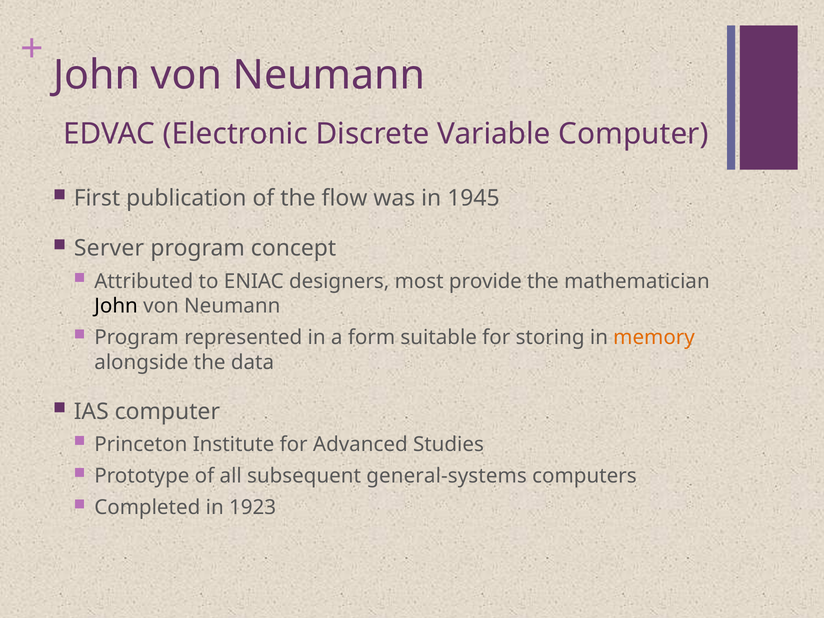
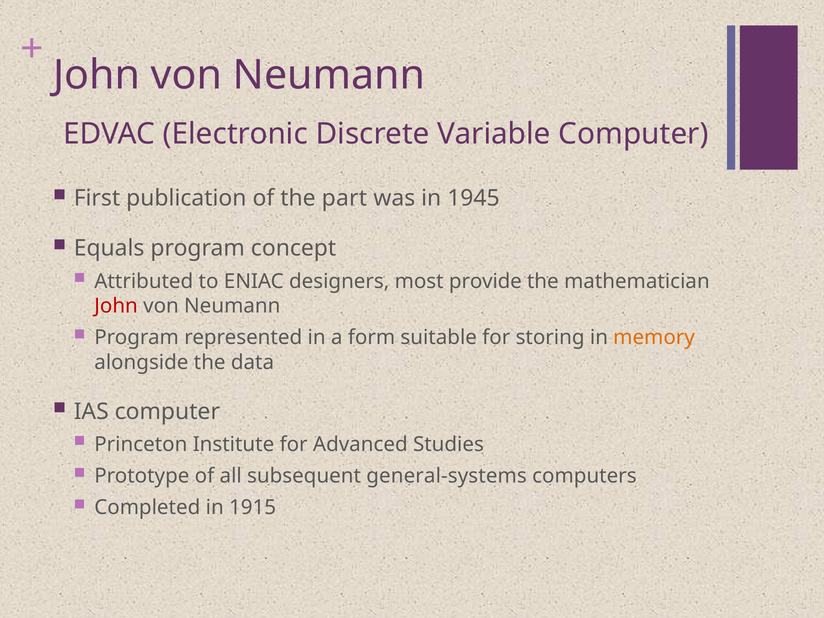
flow: flow -> part
Server: Server -> Equals
John at (116, 306) colour: black -> red
1923: 1923 -> 1915
